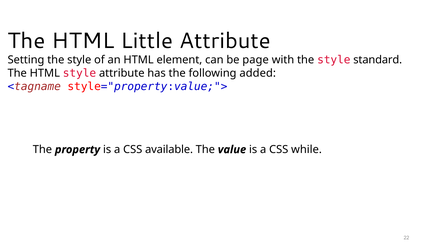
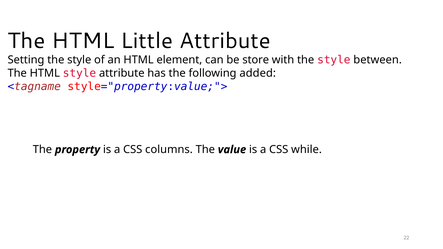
page: page -> store
standard: standard -> between
available: available -> columns
